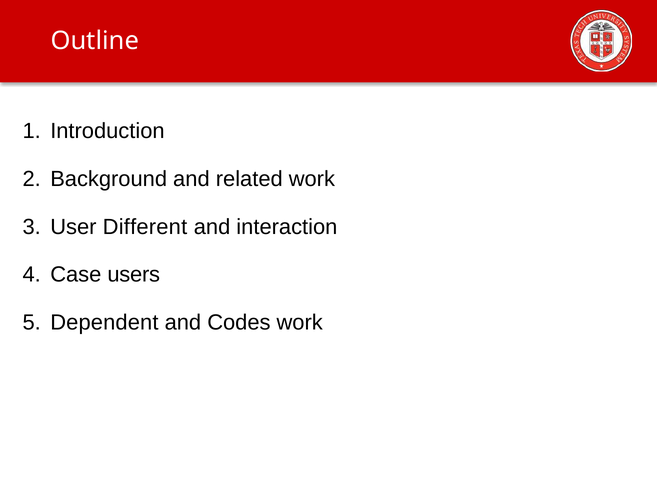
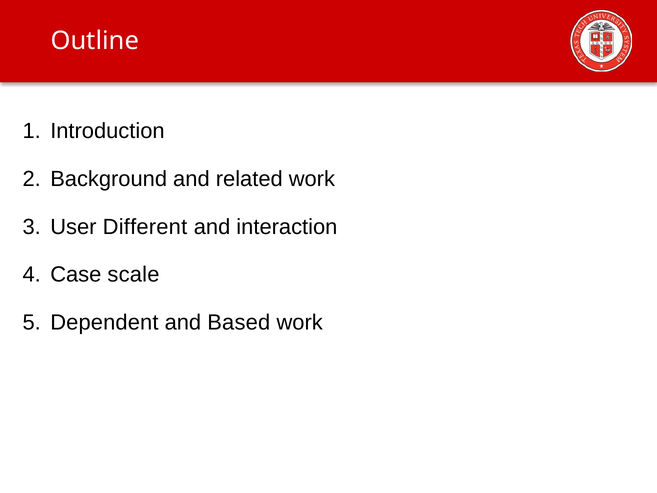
users: users -> scale
Codes: Codes -> Based
